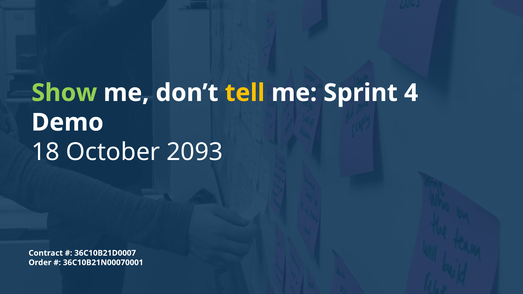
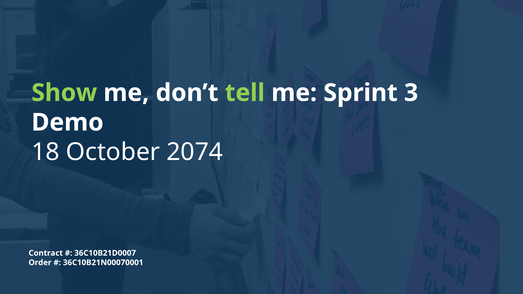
tell colour: yellow -> light green
4: 4 -> 3
2093: 2093 -> 2074
